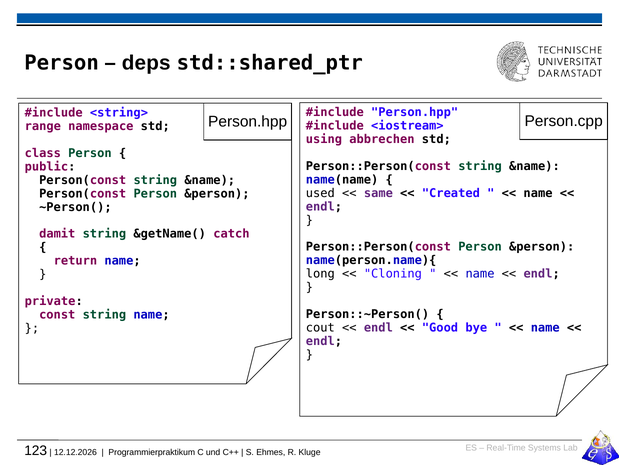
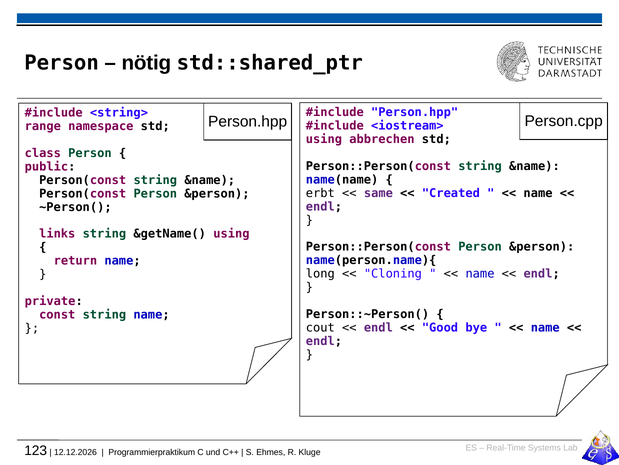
deps: deps -> nötig
used: used -> erbt
damit: damit -> links
&getName( catch: catch -> using
